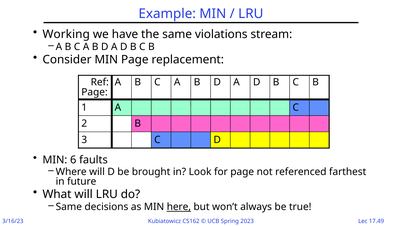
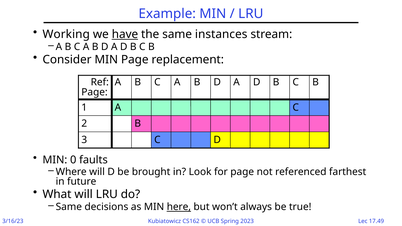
have underline: none -> present
violations: violations -> instances
6: 6 -> 0
